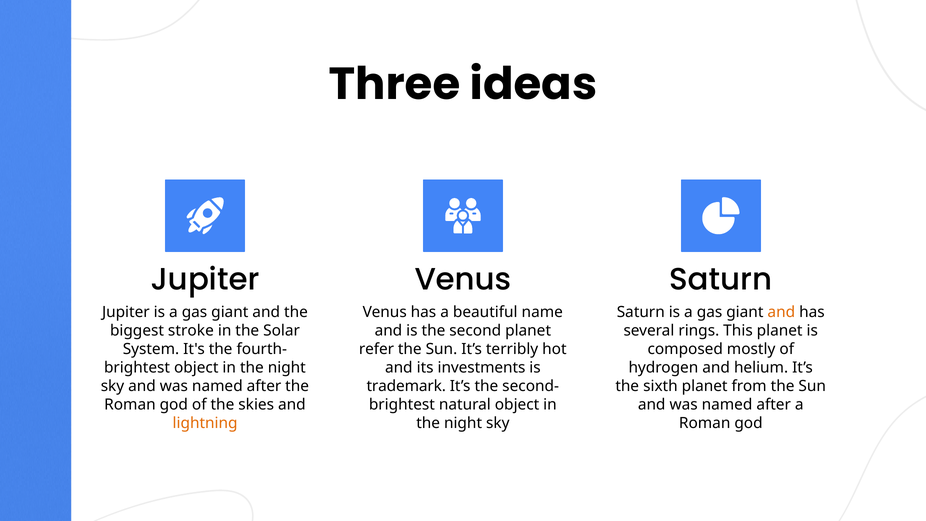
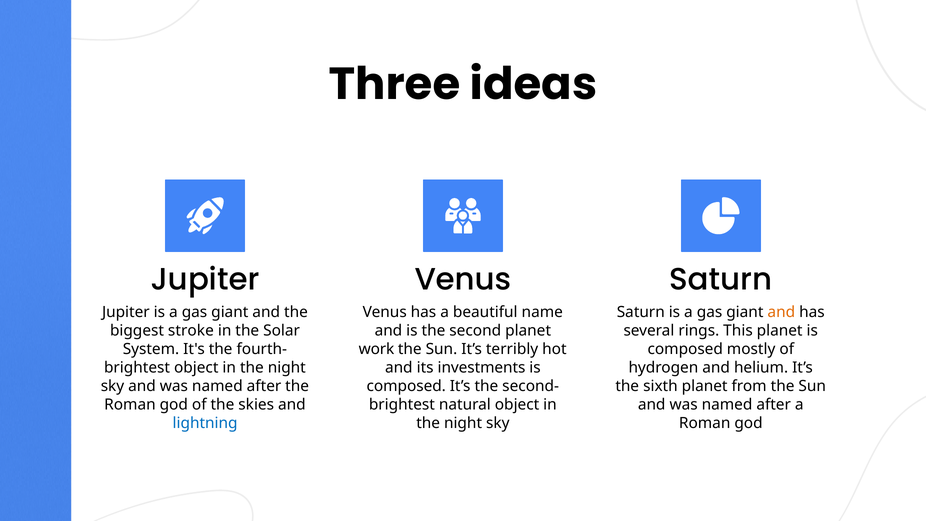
refer: refer -> work
trademark at (406, 386): trademark -> composed
lightning colour: orange -> blue
